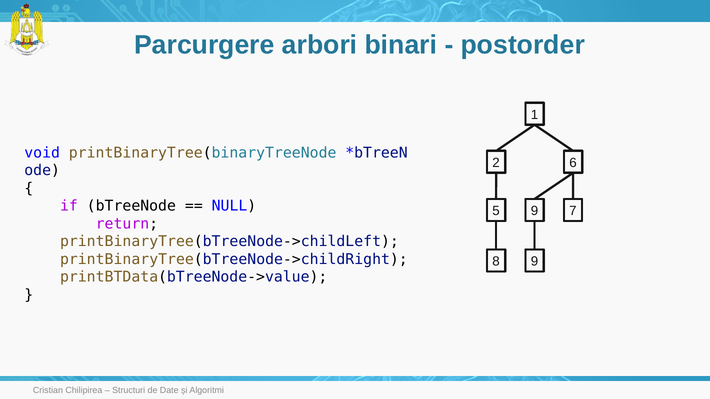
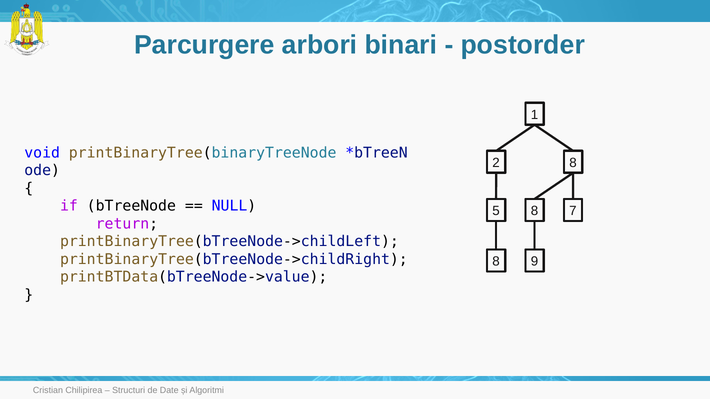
2 6: 6 -> 8
5 9: 9 -> 8
